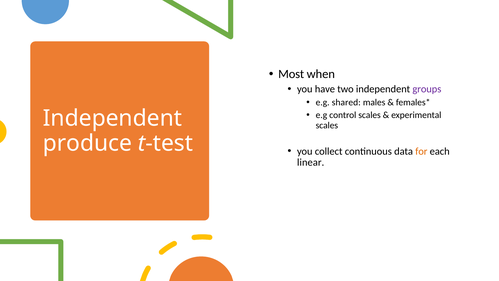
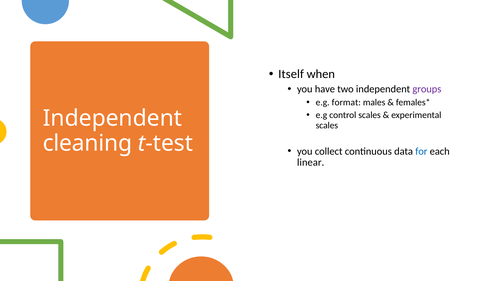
Most: Most -> Itself
shared: shared -> format
produce: produce -> cleaning
for colour: orange -> blue
